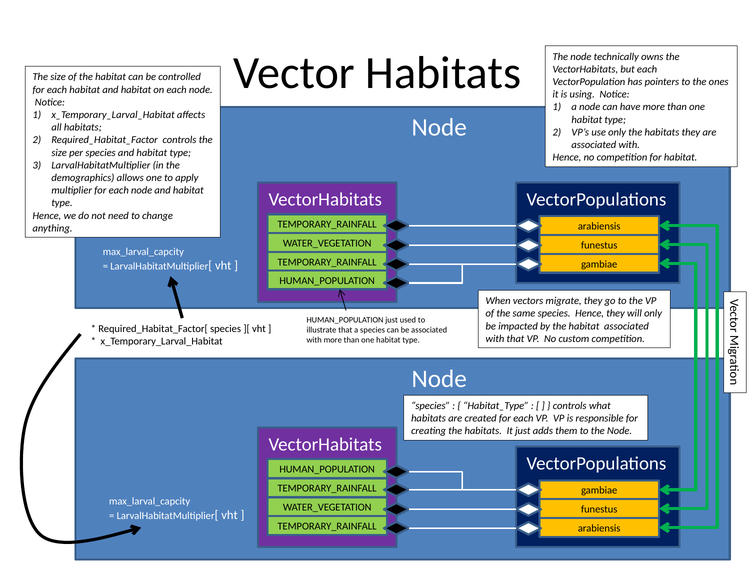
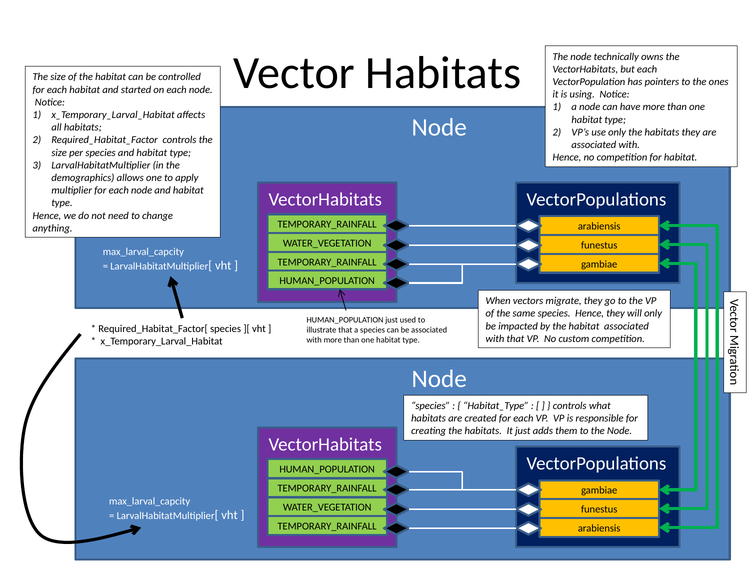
habitat and habitat: habitat -> started
